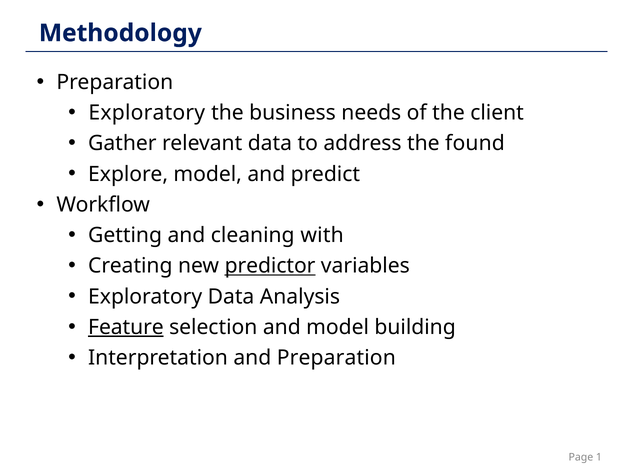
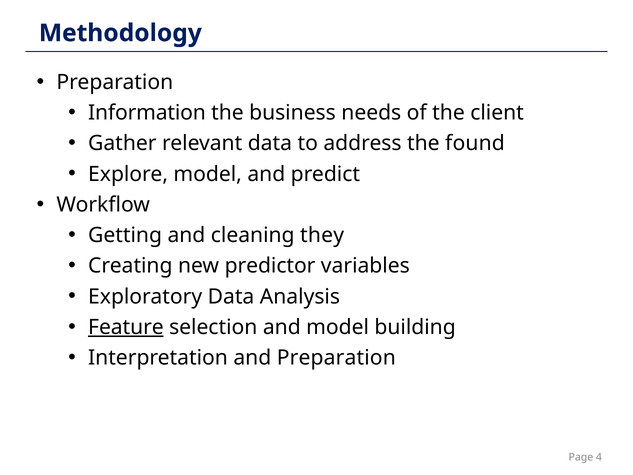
Exploratory at (147, 113): Exploratory -> Information
with: with -> they
predictor underline: present -> none
1: 1 -> 4
